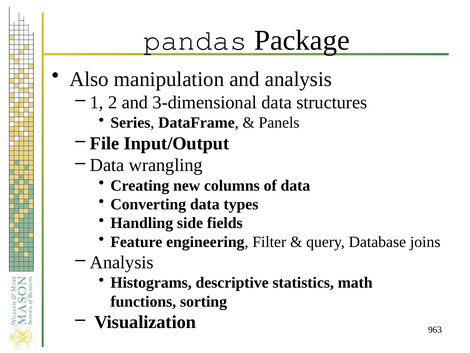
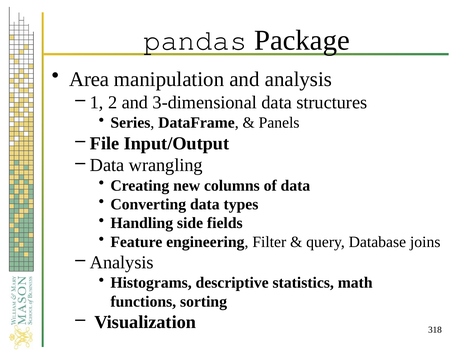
Also: Also -> Area
963: 963 -> 318
